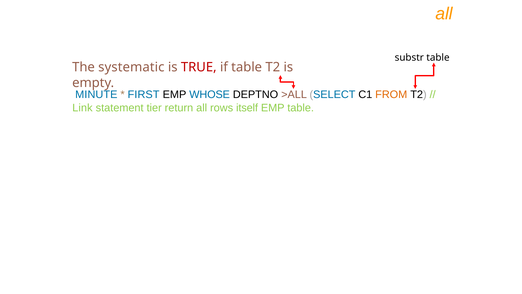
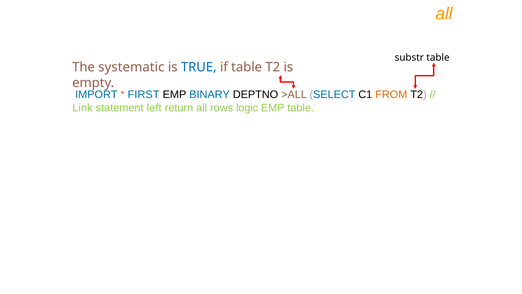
TRUE colour: red -> blue
MINUTE: MINUTE -> IMPORT
WHOSE: WHOSE -> BINARY
tier: tier -> left
itself: itself -> logic
